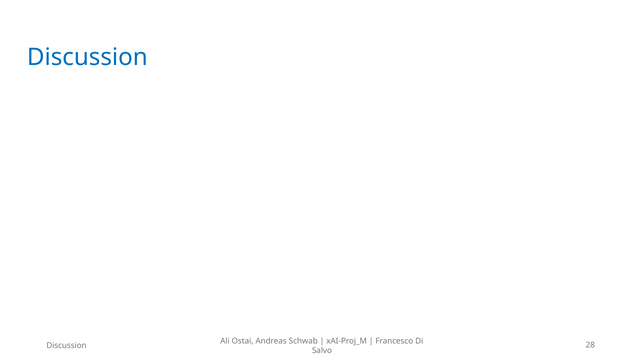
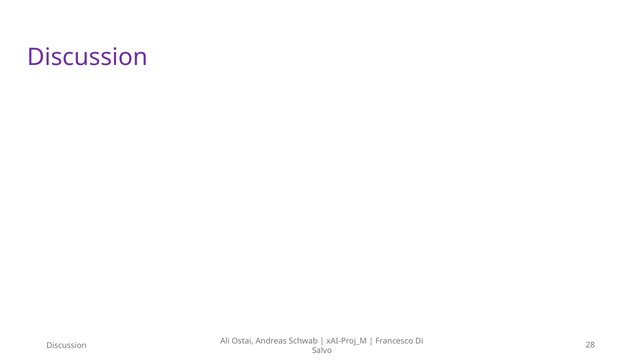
Discussion at (87, 57) colour: blue -> purple
